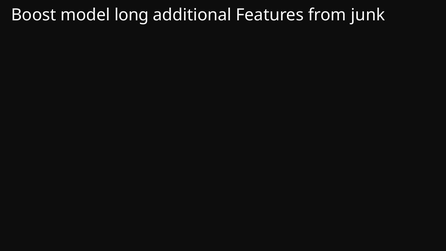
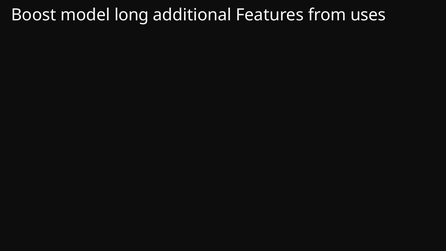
junk: junk -> uses
